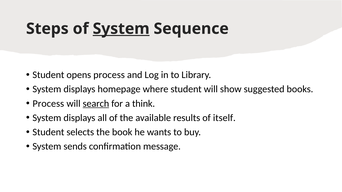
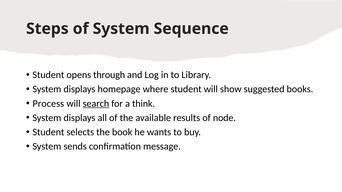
System at (121, 29) underline: present -> none
opens process: process -> through
itself: itself -> node
